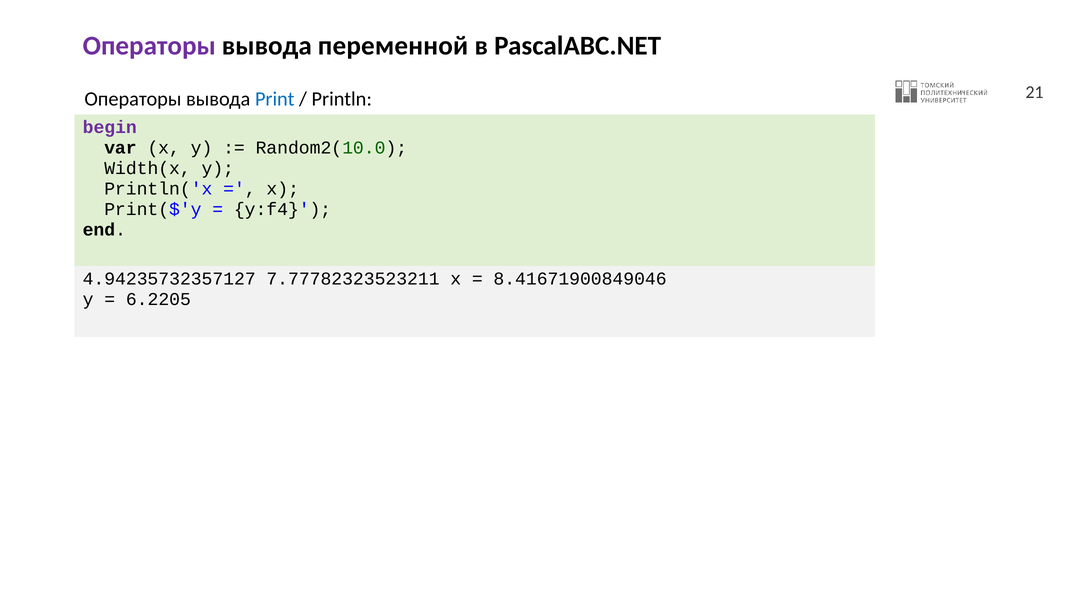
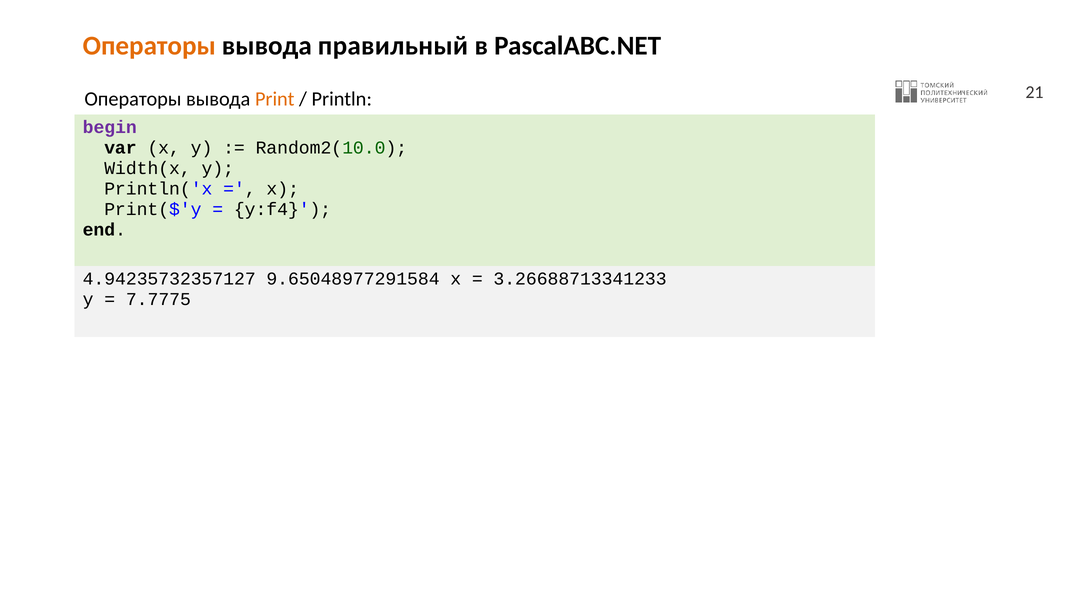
Операторы at (149, 46) colour: purple -> orange
переменной: переменной -> правильный
Print colour: blue -> orange
7.77782323523211: 7.77782323523211 -> 9.65048977291584
8.41671900849046: 8.41671900849046 -> 3.26688713341233
6.2205: 6.2205 -> 7.7775
